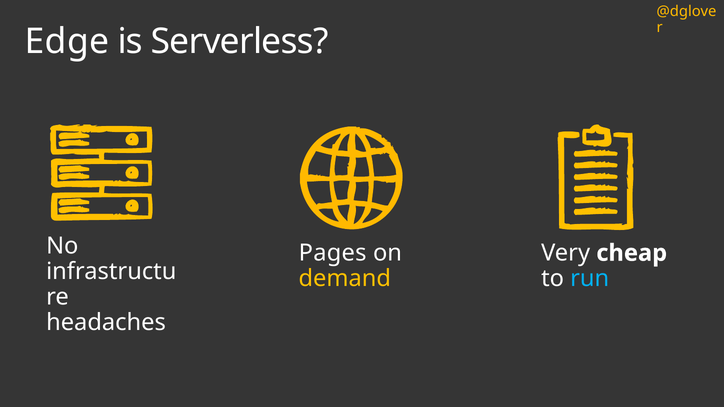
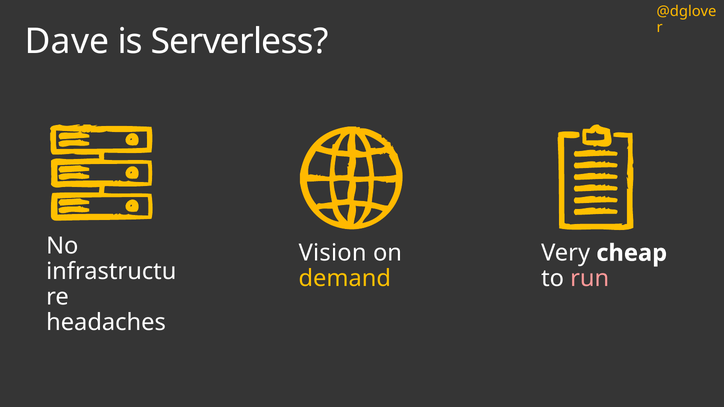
Edge: Edge -> Dave
Pages: Pages -> Vision
run colour: light blue -> pink
